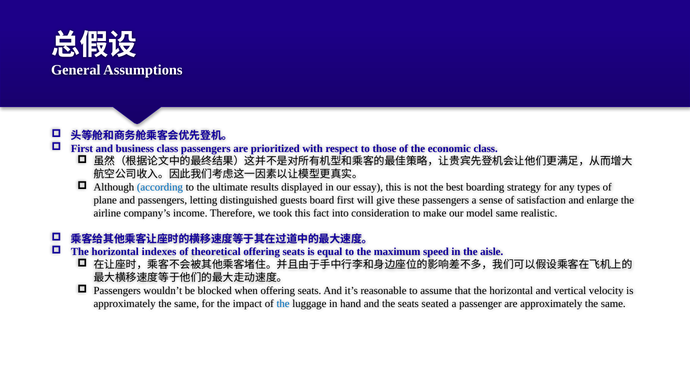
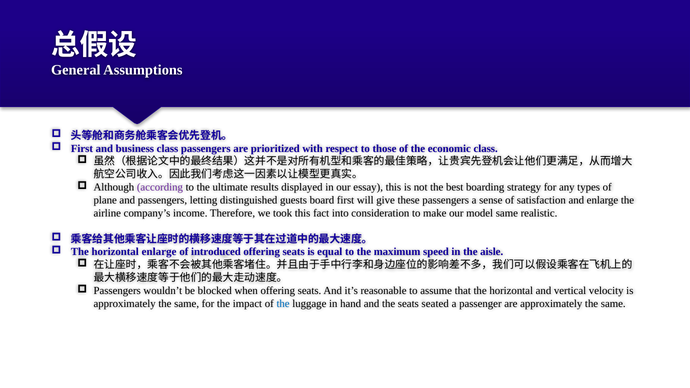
according colour: blue -> purple
horizontal indexes: indexes -> enlarge
theoretical: theoretical -> introduced
